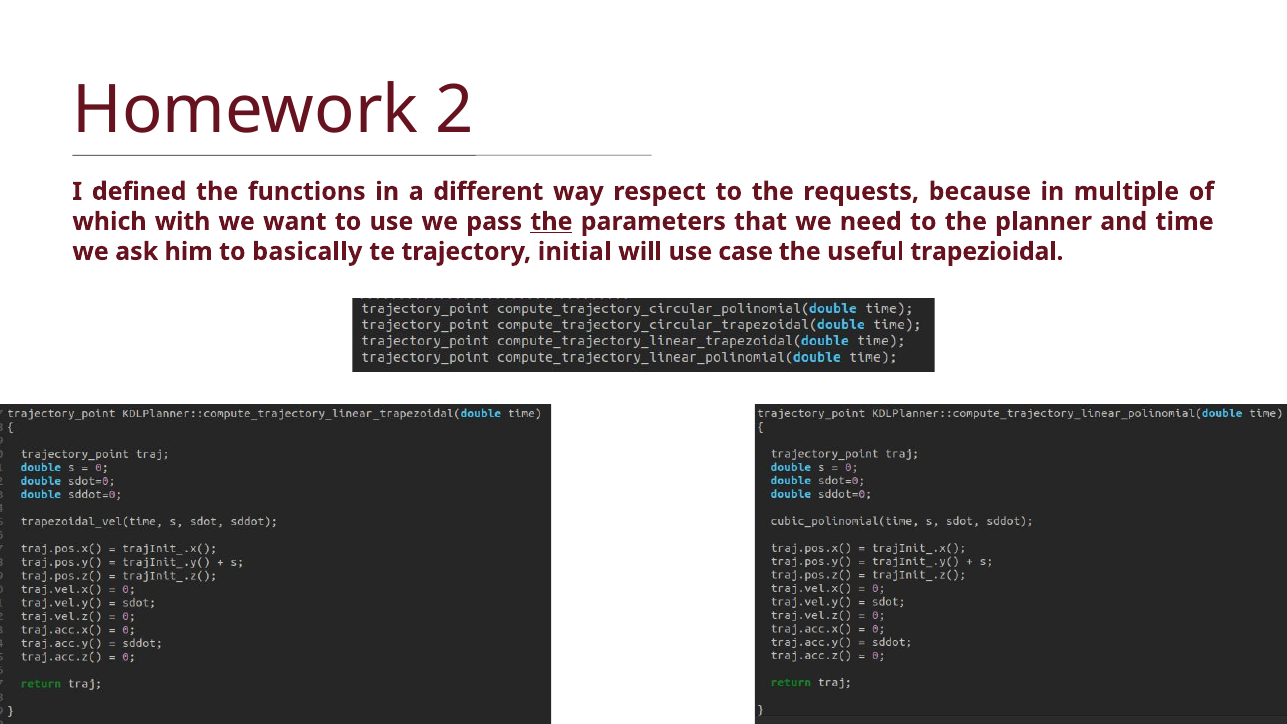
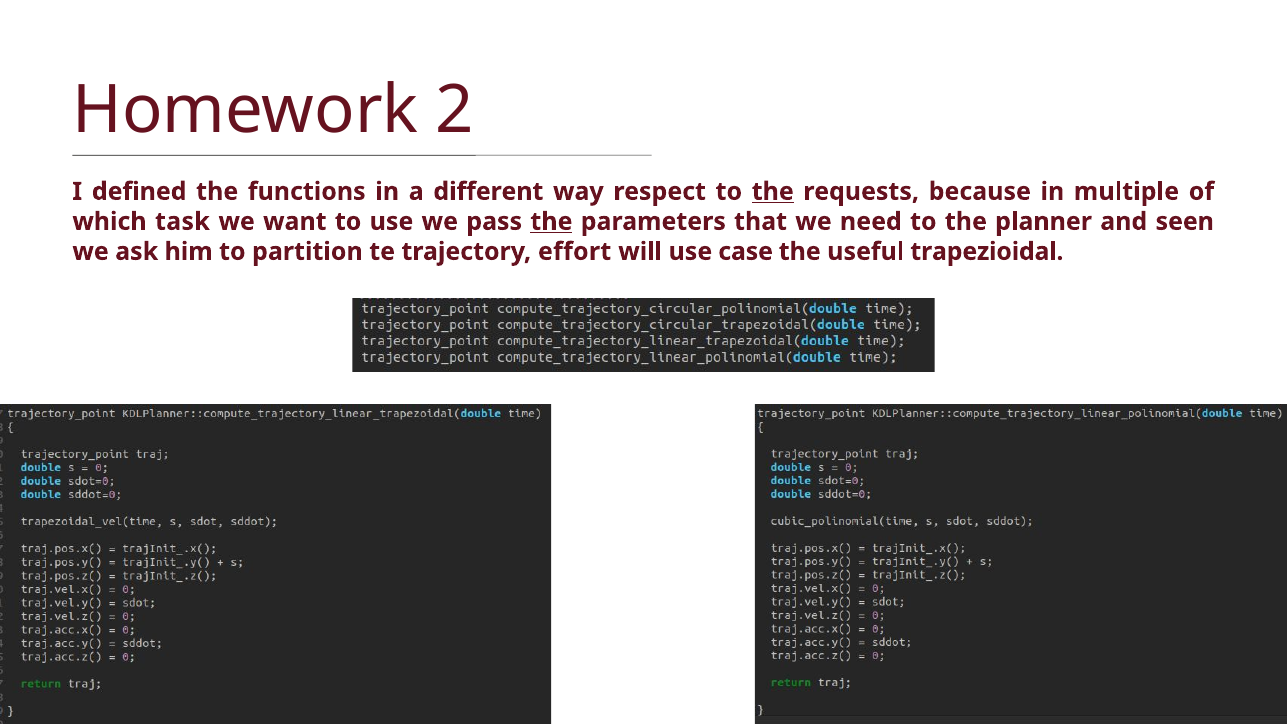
the at (773, 191) underline: none -> present
with: with -> task
time: time -> seen
basically: basically -> partition
initial: initial -> effort
